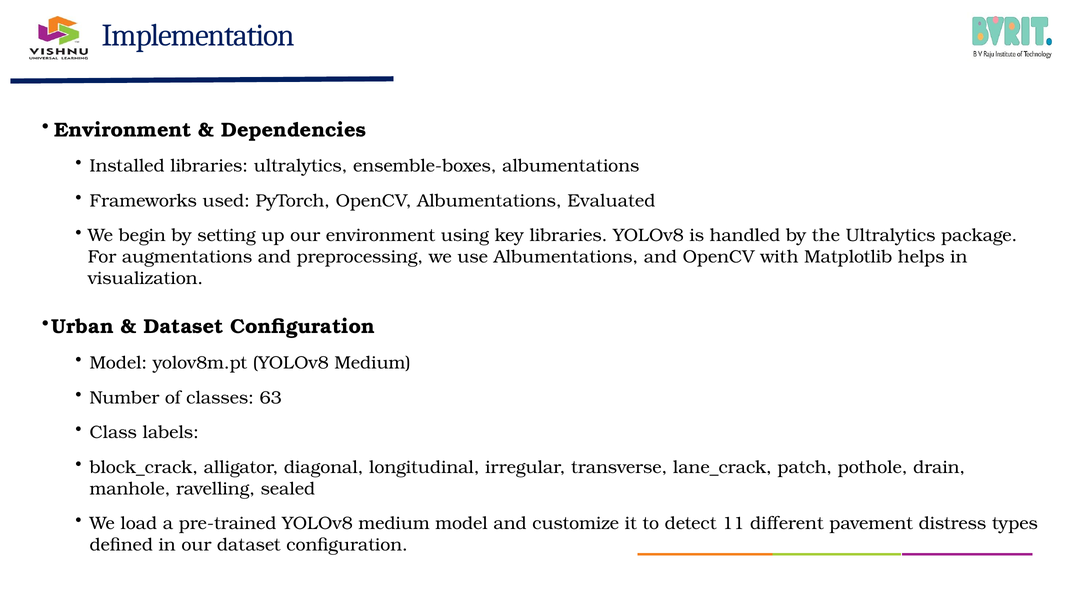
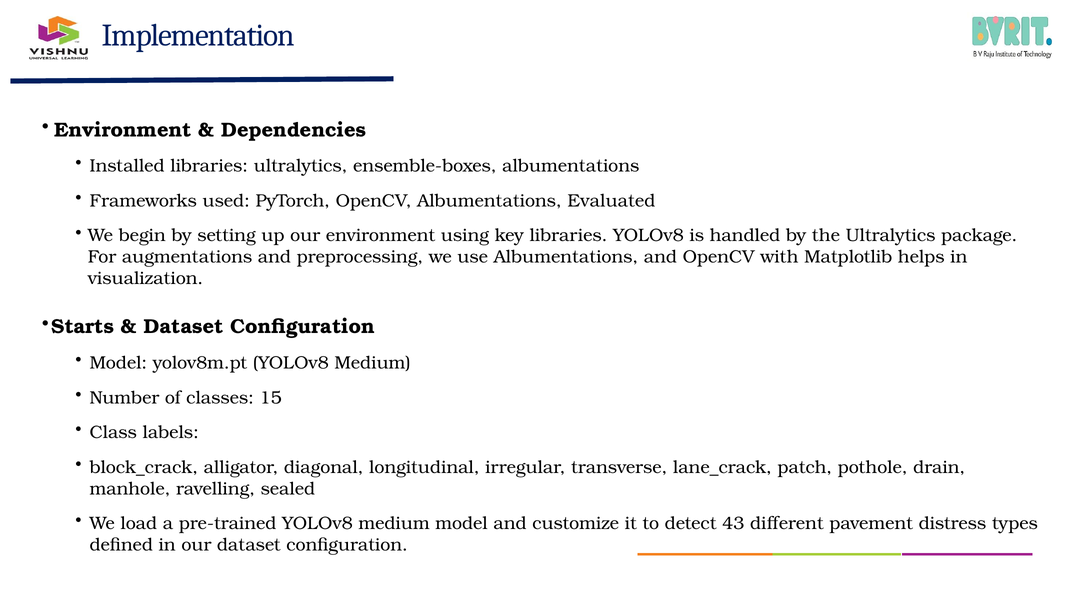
Urban: Urban -> Starts
63: 63 -> 15
11: 11 -> 43
